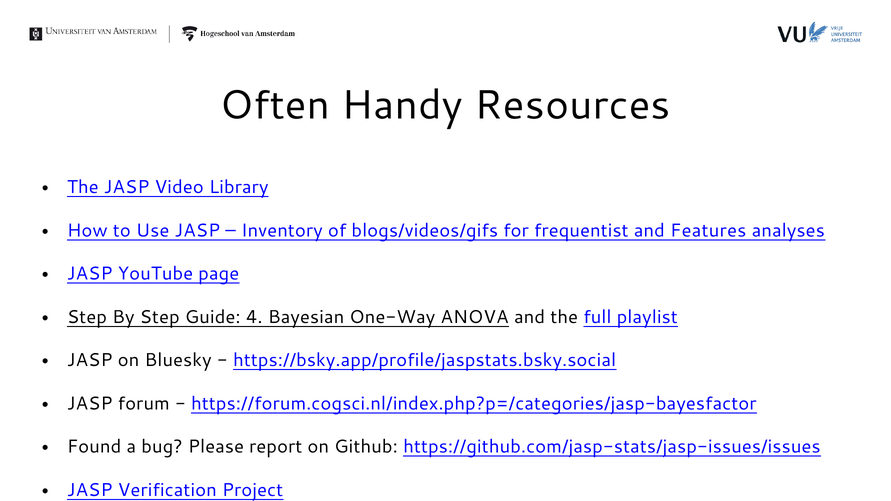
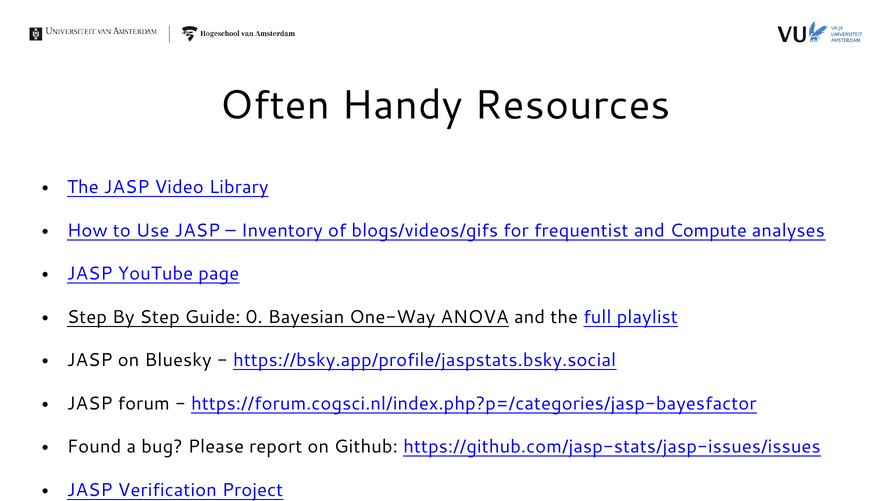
Features: Features -> Compute
4: 4 -> 0
